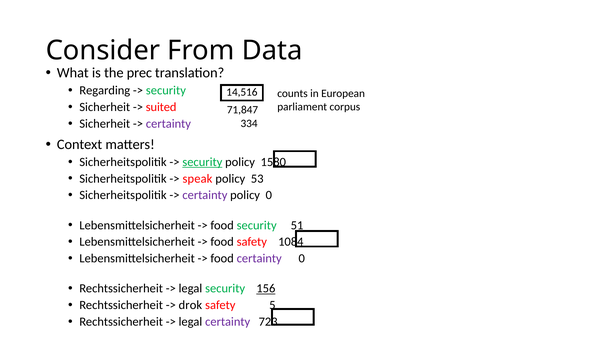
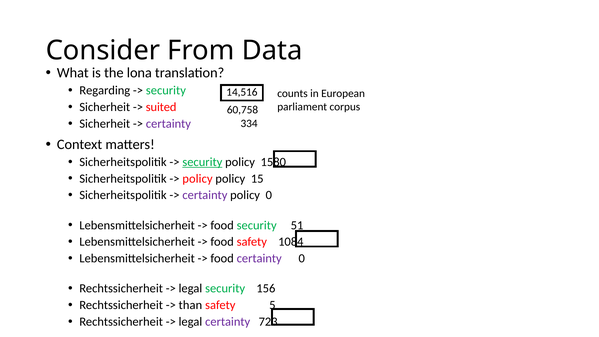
prec: prec -> lona
71,847: 71,847 -> 60,758
speak at (197, 179): speak -> policy
53: 53 -> 15
156 underline: present -> none
drok: drok -> than
